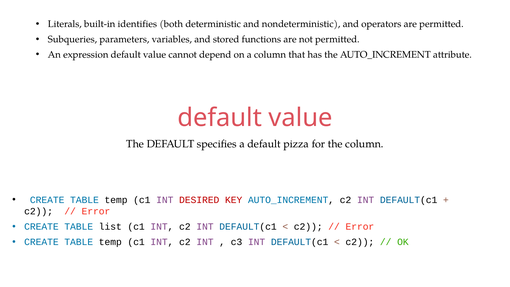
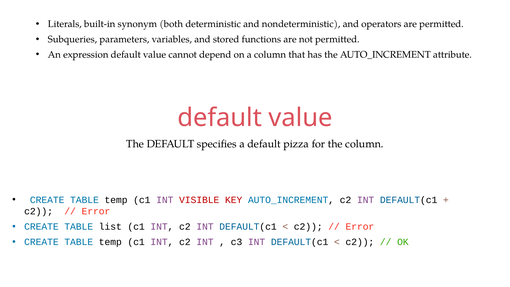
identifies: identifies -> synonym
DESIRED: DESIRED -> VISIBLE
